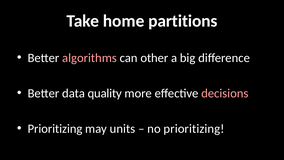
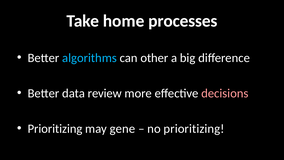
partitions: partitions -> processes
algorithms colour: pink -> light blue
quality: quality -> review
units: units -> gene
